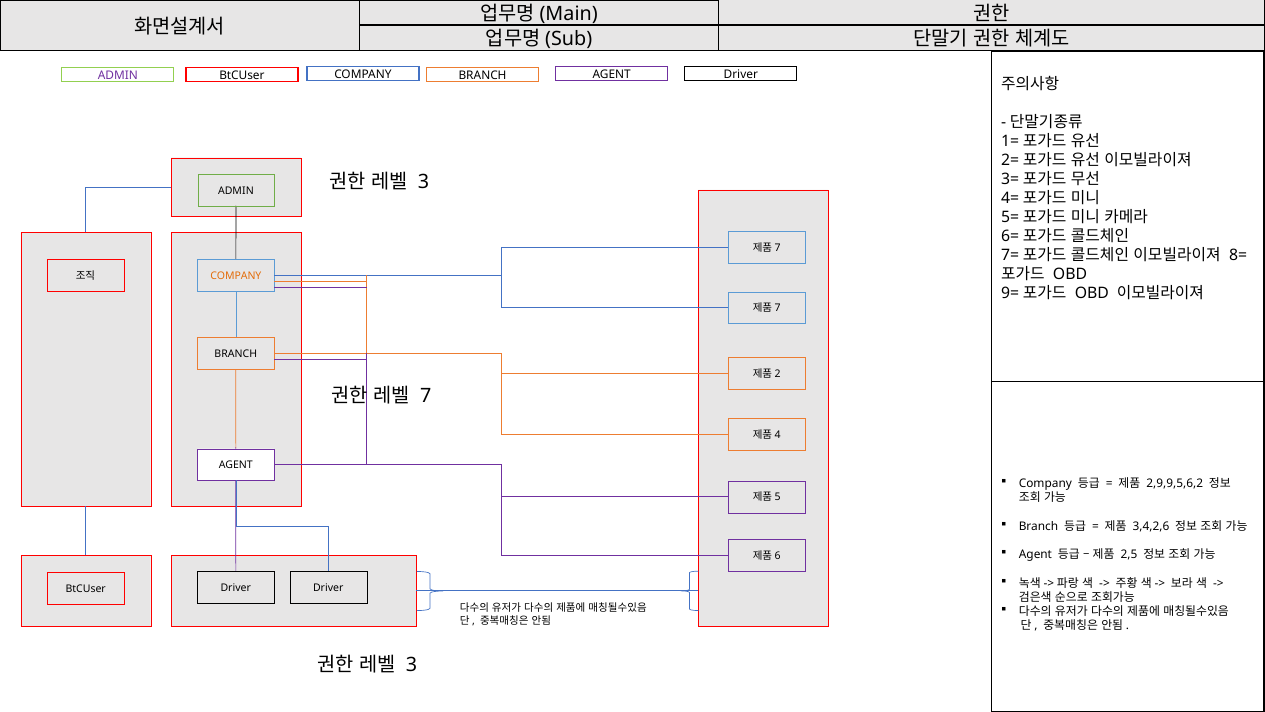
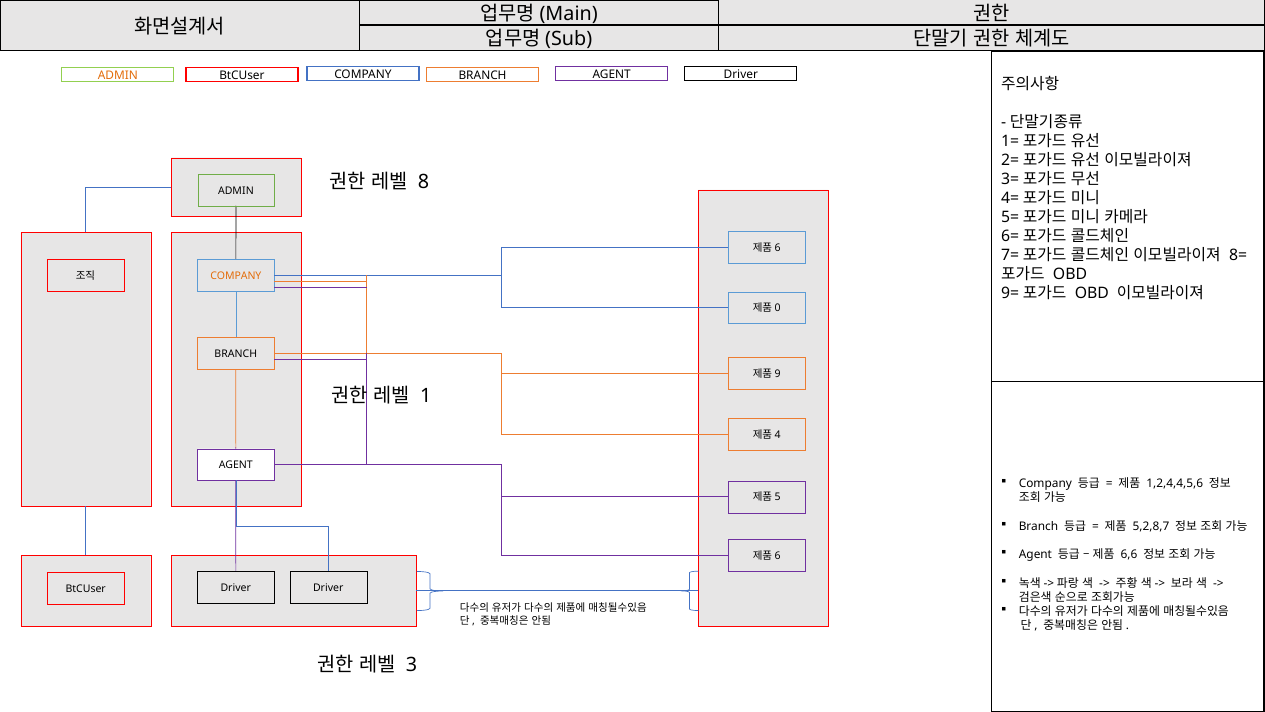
ADMIN at (118, 76) colour: purple -> orange
3 at (423, 182): 3 -> 8
7 at (778, 248): 7 -> 6
7 at (778, 308): 7 -> 0
2: 2 -> 9
7 at (426, 396): 7 -> 1
2,9,9,5,6,2: 2,9,9,5,6,2 -> 1,2,4,4,5,6
3,4,2,6: 3,4,2,6 -> 5,2,8,7
2,5: 2,5 -> 6,6
